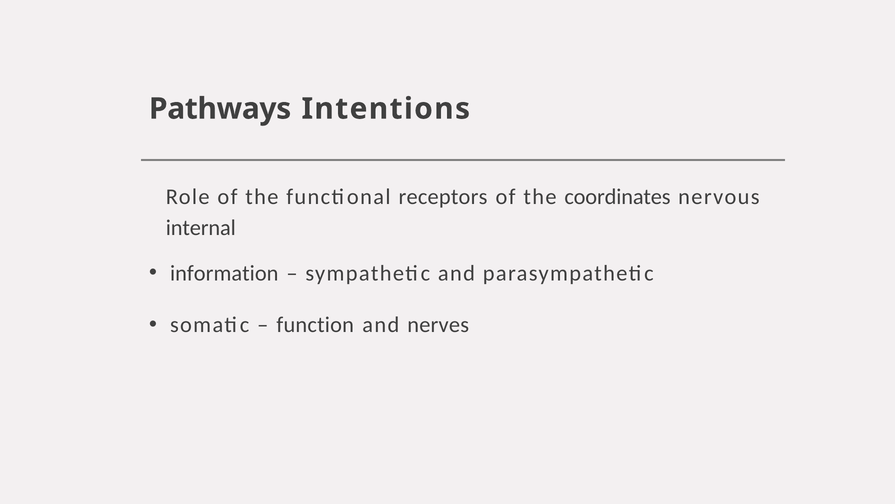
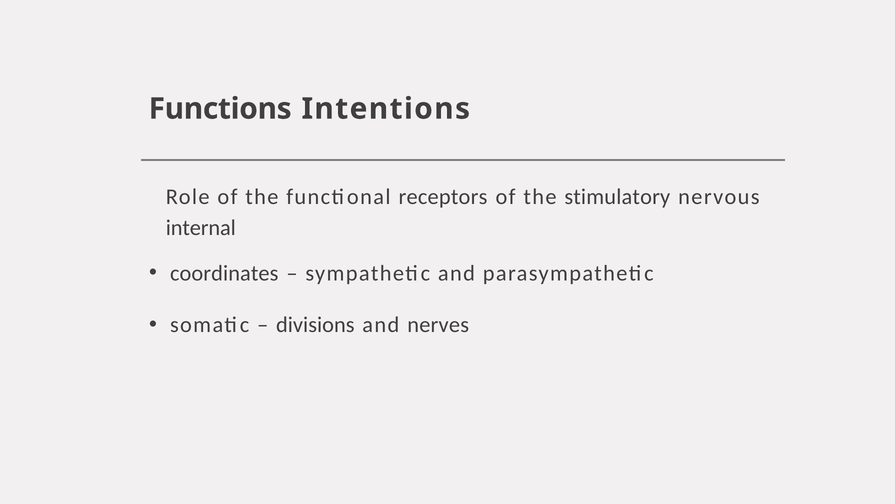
Pathways: Pathways -> Functions
coordinates: coordinates -> stimulatory
information: information -> coordinates
function: function -> divisions
